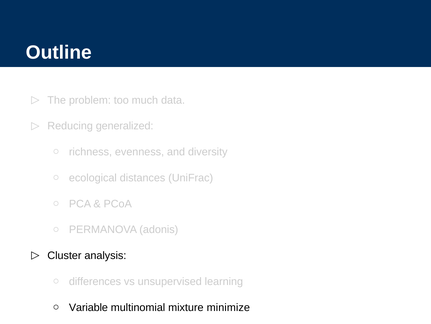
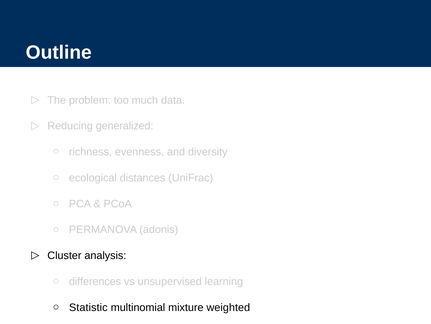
Variable: Variable -> Statistic
minimize: minimize -> weighted
